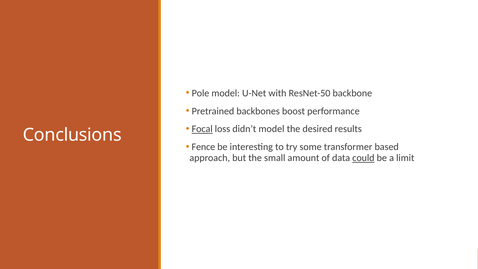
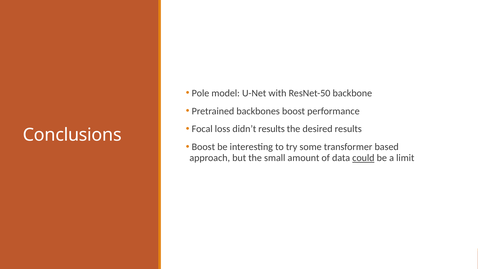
Focal underline: present -> none
didn’t model: model -> results
Fence at (203, 147): Fence -> Boost
